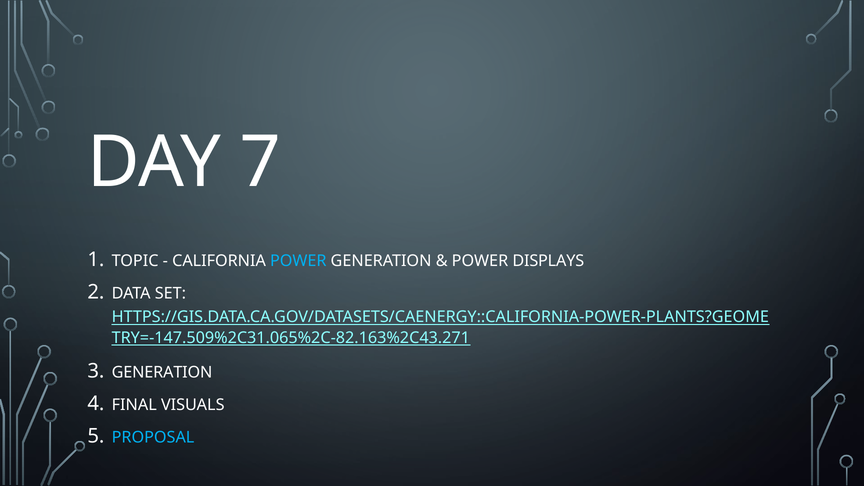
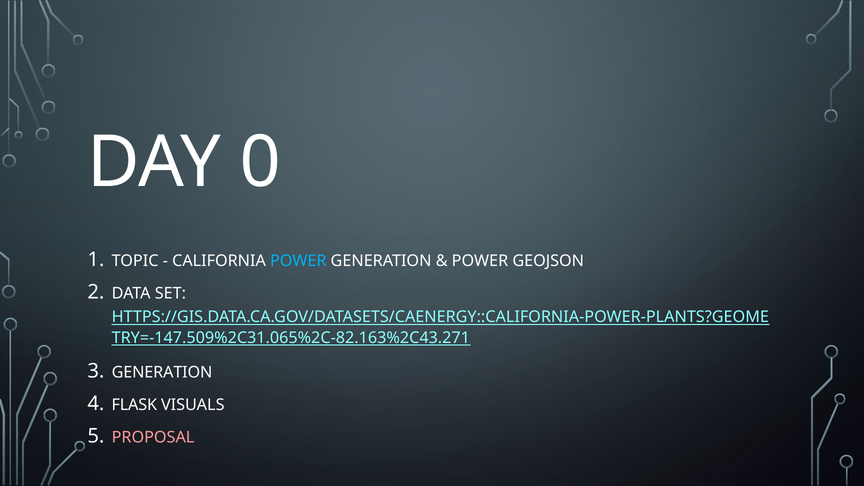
7: 7 -> 0
DISPLAYS: DISPLAYS -> GEOJSON
FINAL: FINAL -> FLASK
PROPOSAL colour: light blue -> pink
